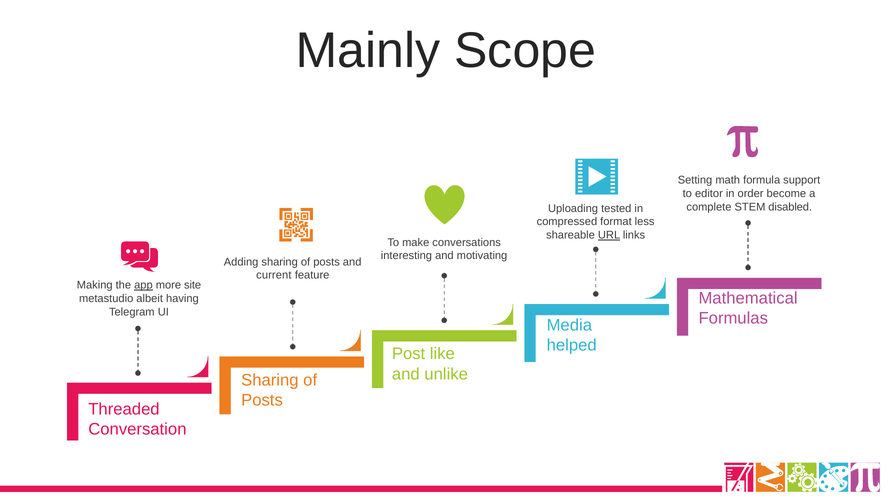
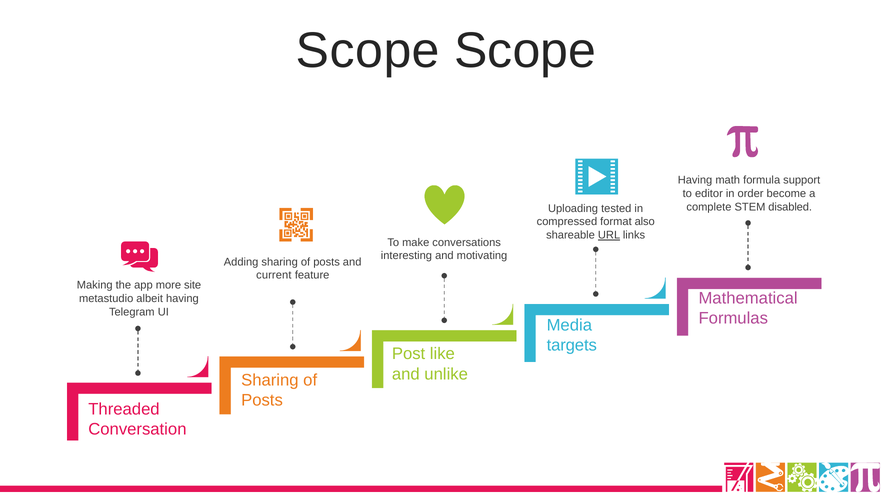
Mainly at (368, 51): Mainly -> Scope
Setting at (695, 180): Setting -> Having
less: less -> also
app underline: present -> none
helped: helped -> targets
